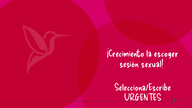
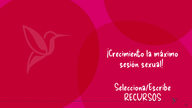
escoger: escoger -> máximo
URGENTES: URGENTES -> RECURSOS
